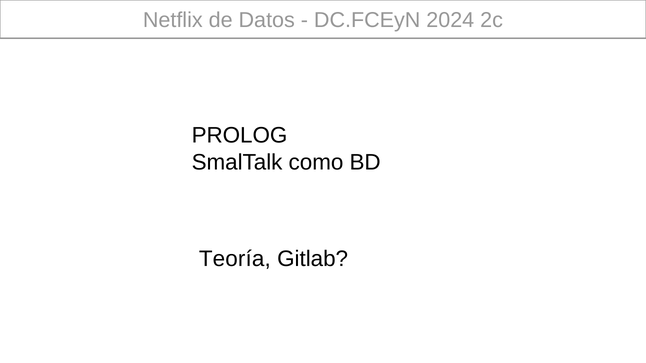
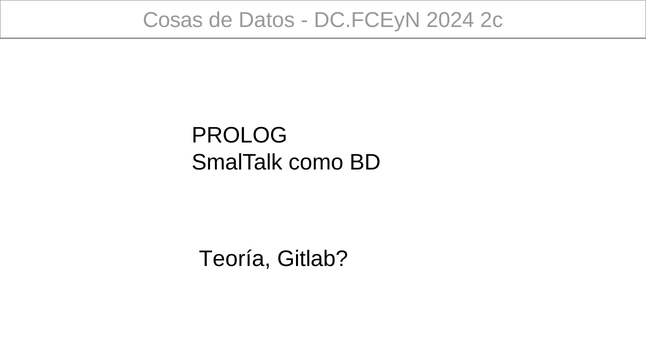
Netflix: Netflix -> Cosas
